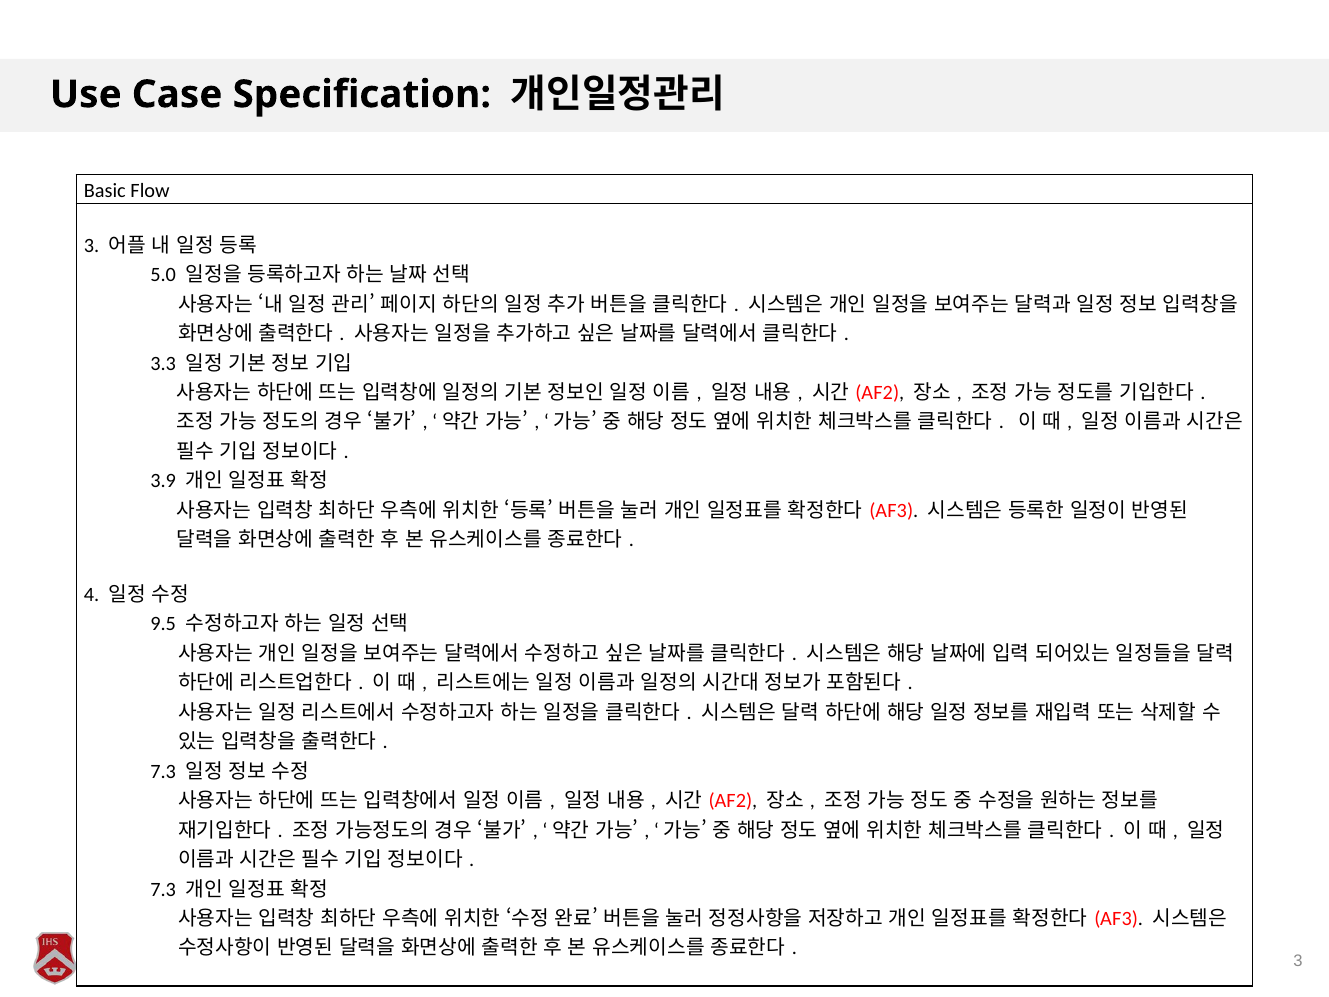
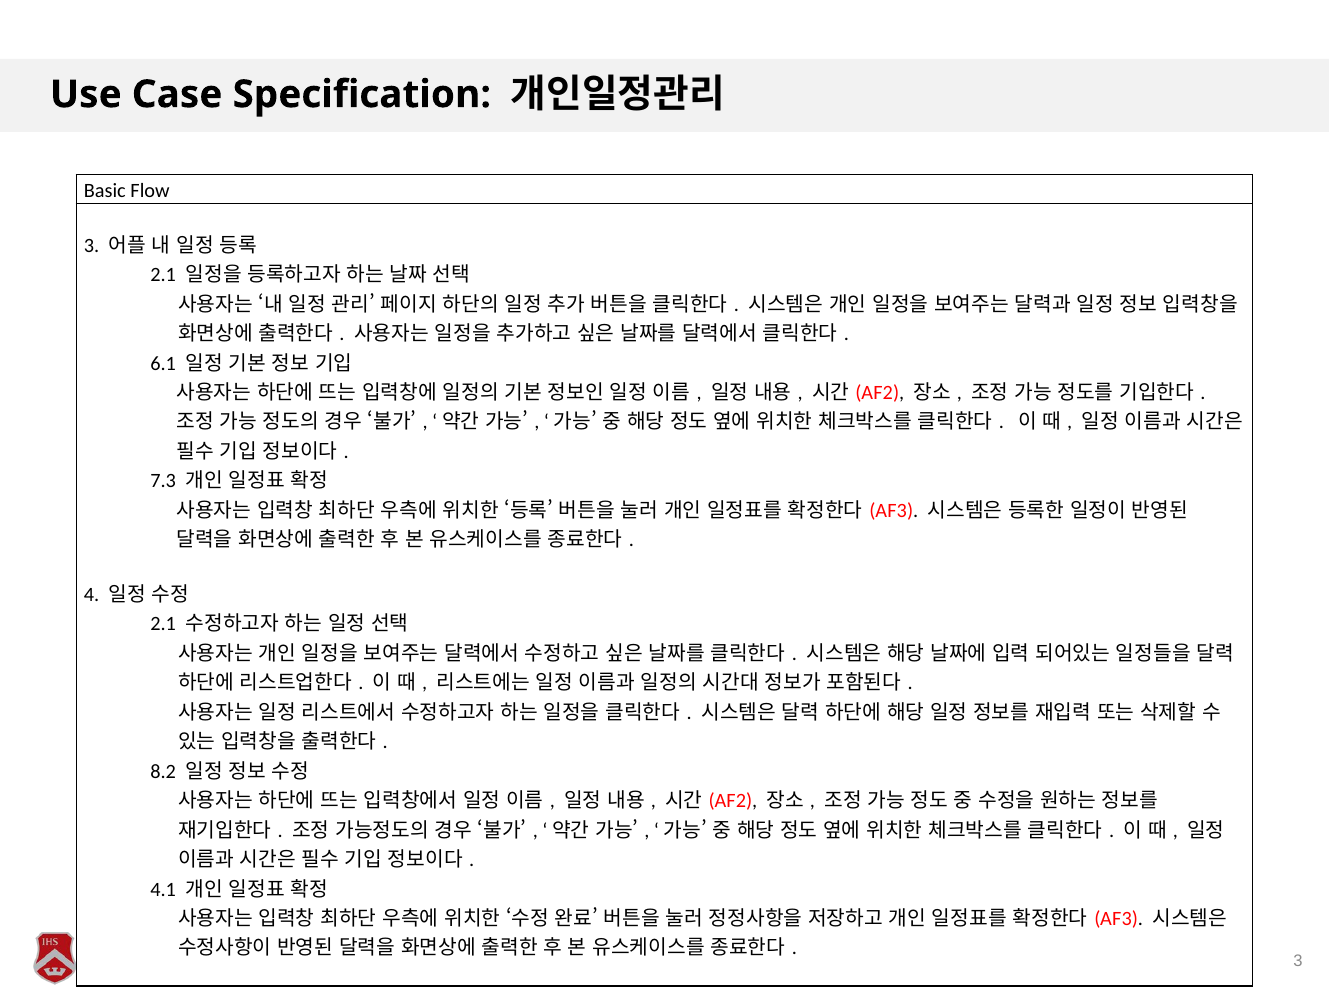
5.0 at (163, 275): 5.0 -> 2.1
3.3: 3.3 -> 6.1
3.9: 3.9 -> 7.3
9.5 at (163, 624): 9.5 -> 2.1
7.3 at (163, 771): 7.3 -> 8.2
7.3 at (163, 889): 7.3 -> 4.1
